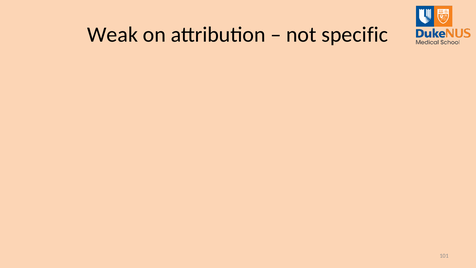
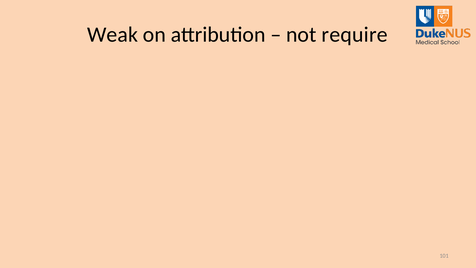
specific: specific -> require
